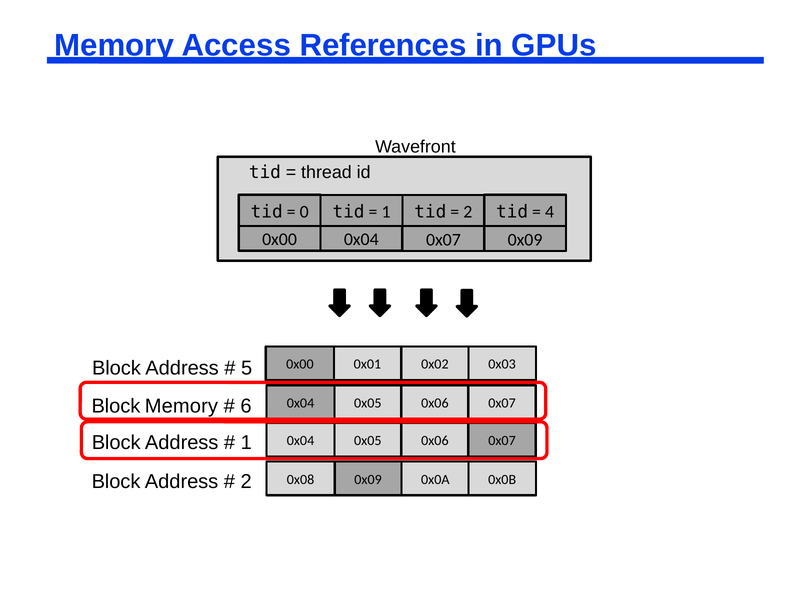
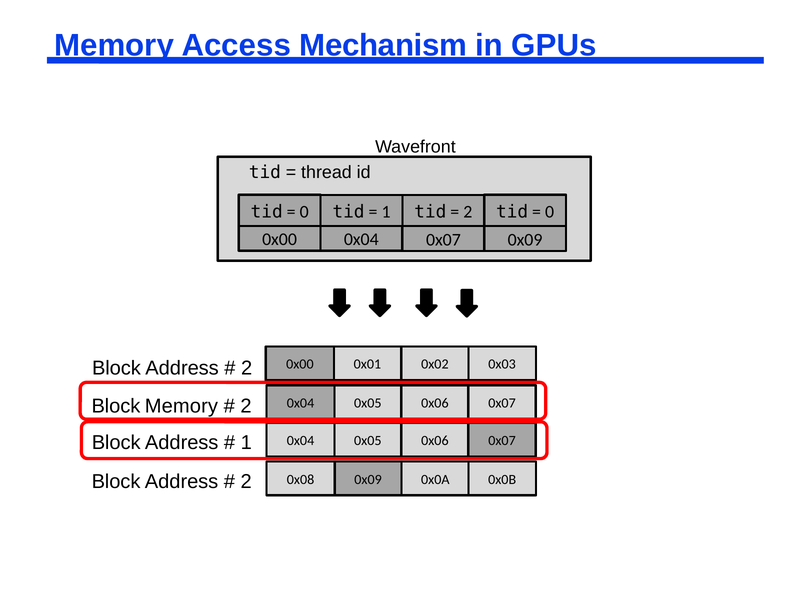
References: References -> Mechanism
4 at (550, 212): 4 -> 0
5 at (247, 368): 5 -> 2
6 at (246, 406): 6 -> 2
